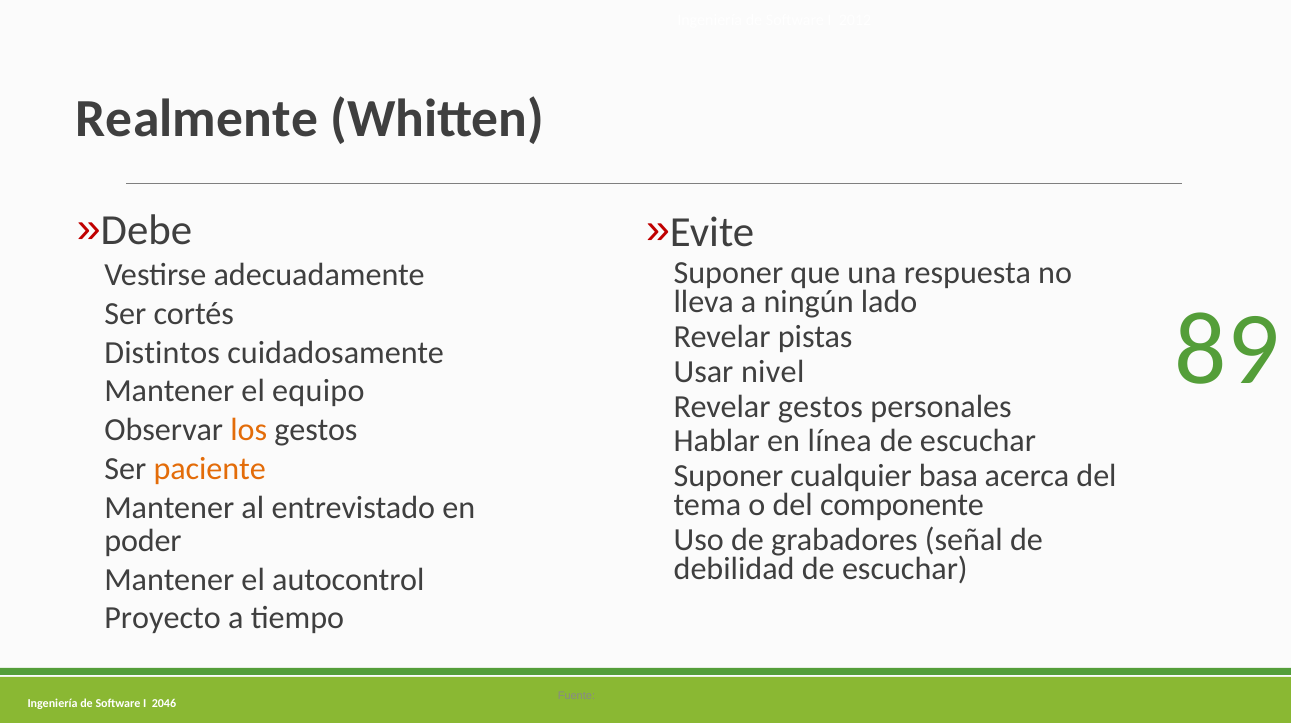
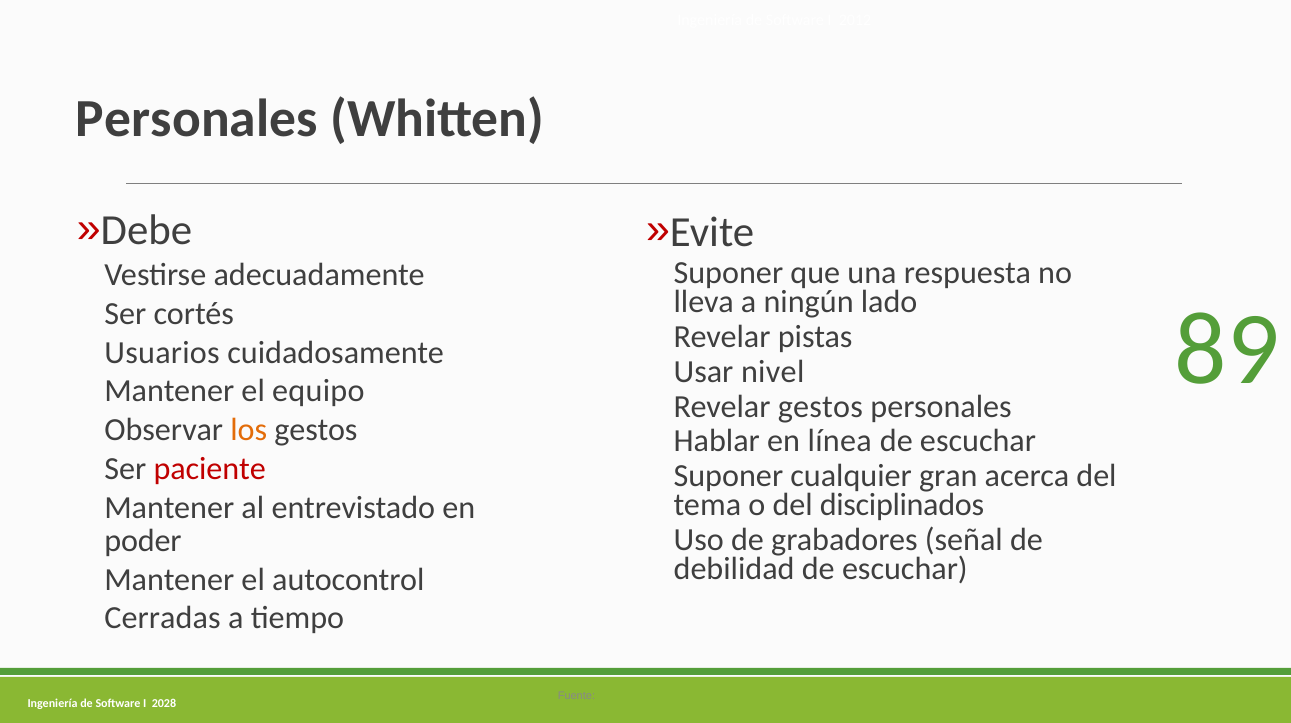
Realmente at (197, 119): Realmente -> Personales
Distintos: Distintos -> Usuarios
paciente colour: orange -> red
basa: basa -> gran
componente: componente -> disciplinados
Proyecto: Proyecto -> Cerradas
2046: 2046 -> 2028
